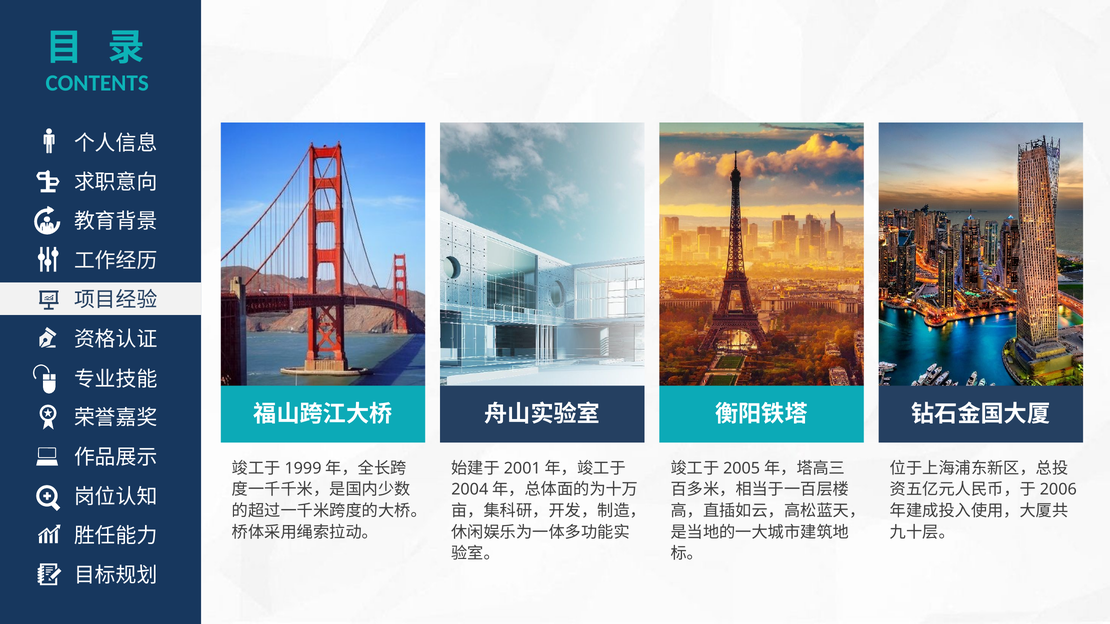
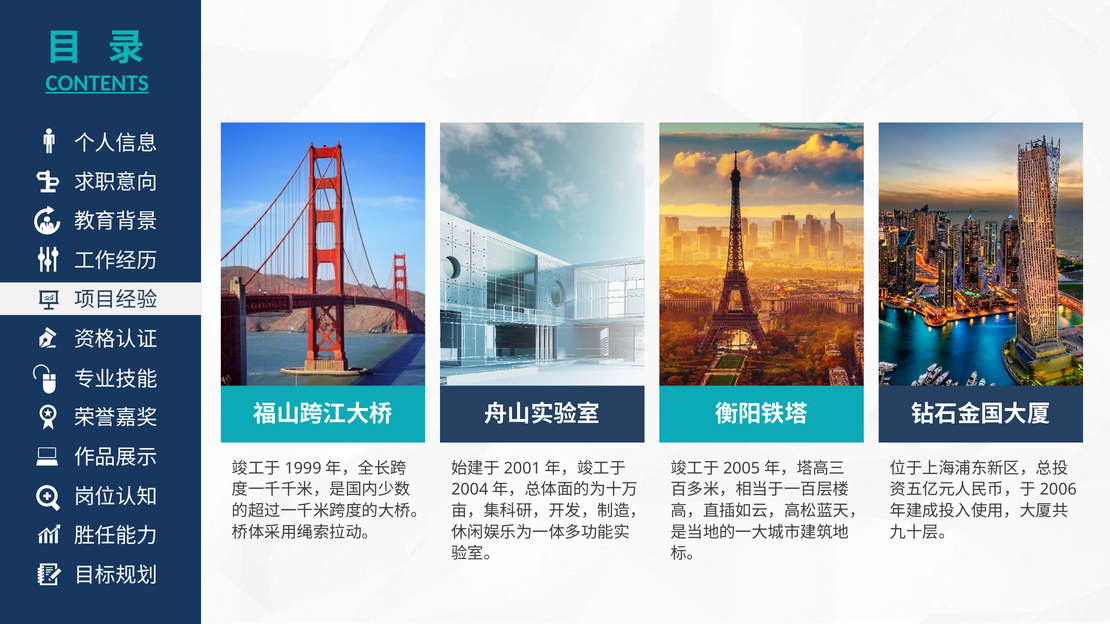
CONTENTS underline: none -> present
